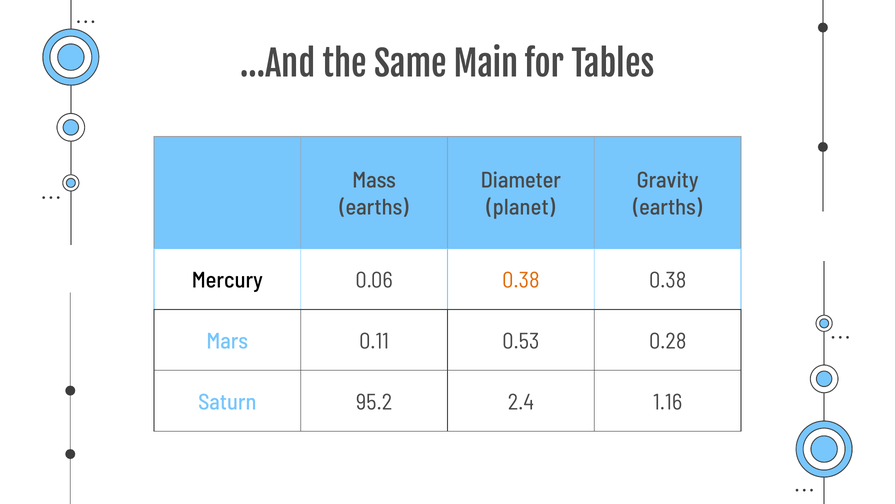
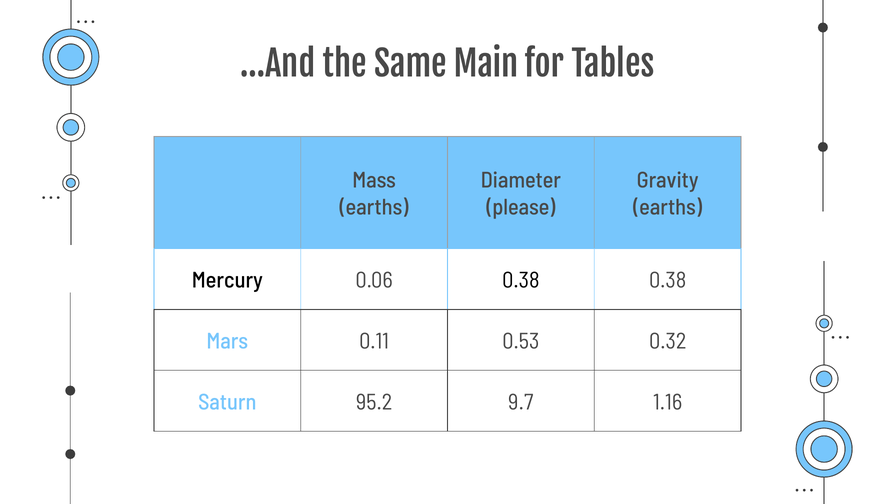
planet: planet -> please
0.38 at (521, 280) colour: orange -> black
0.28: 0.28 -> 0.32
2.4: 2.4 -> 9.7
